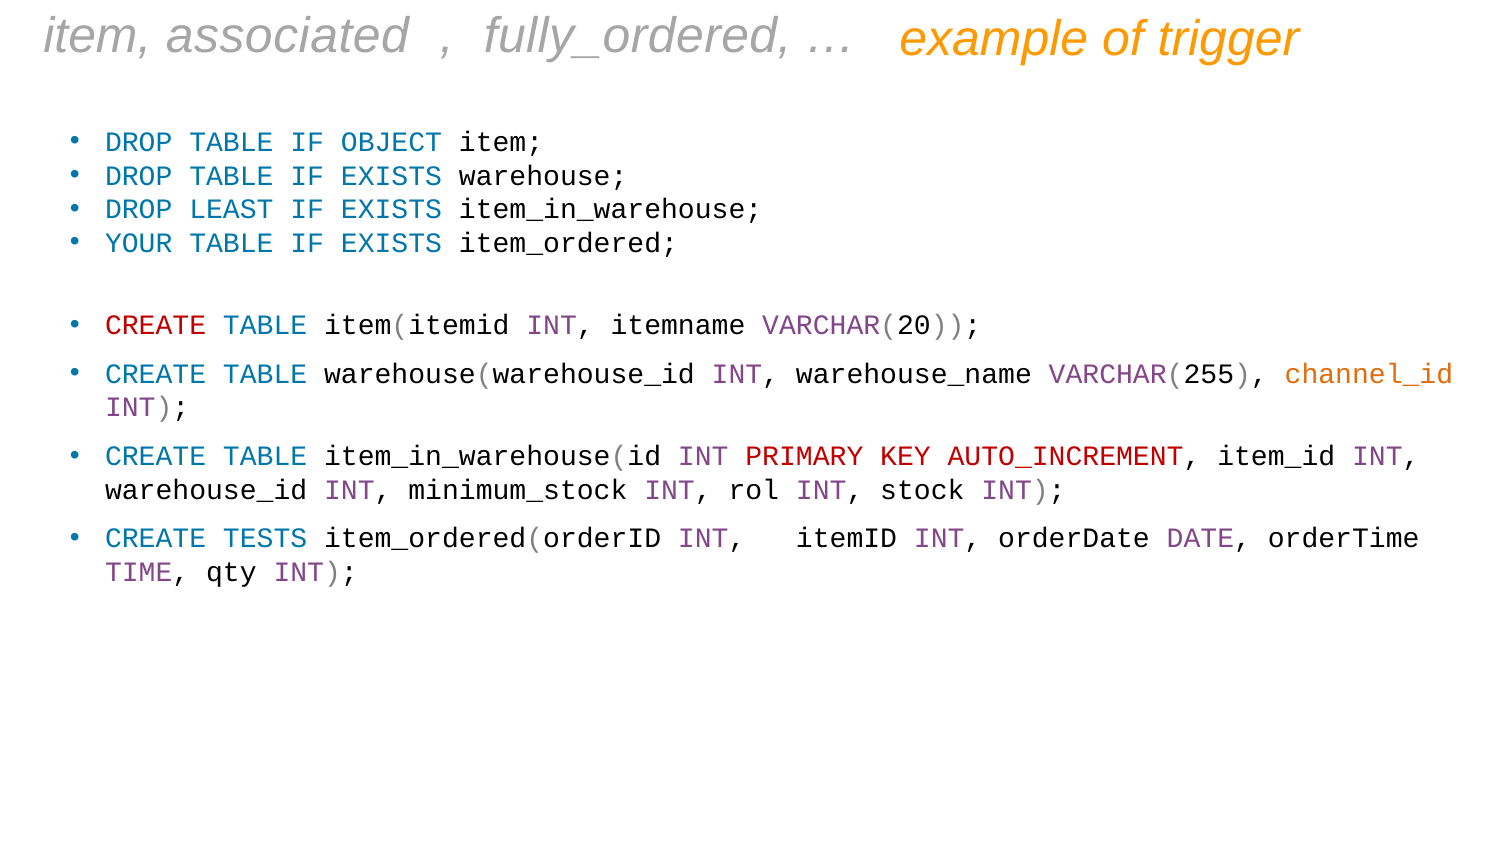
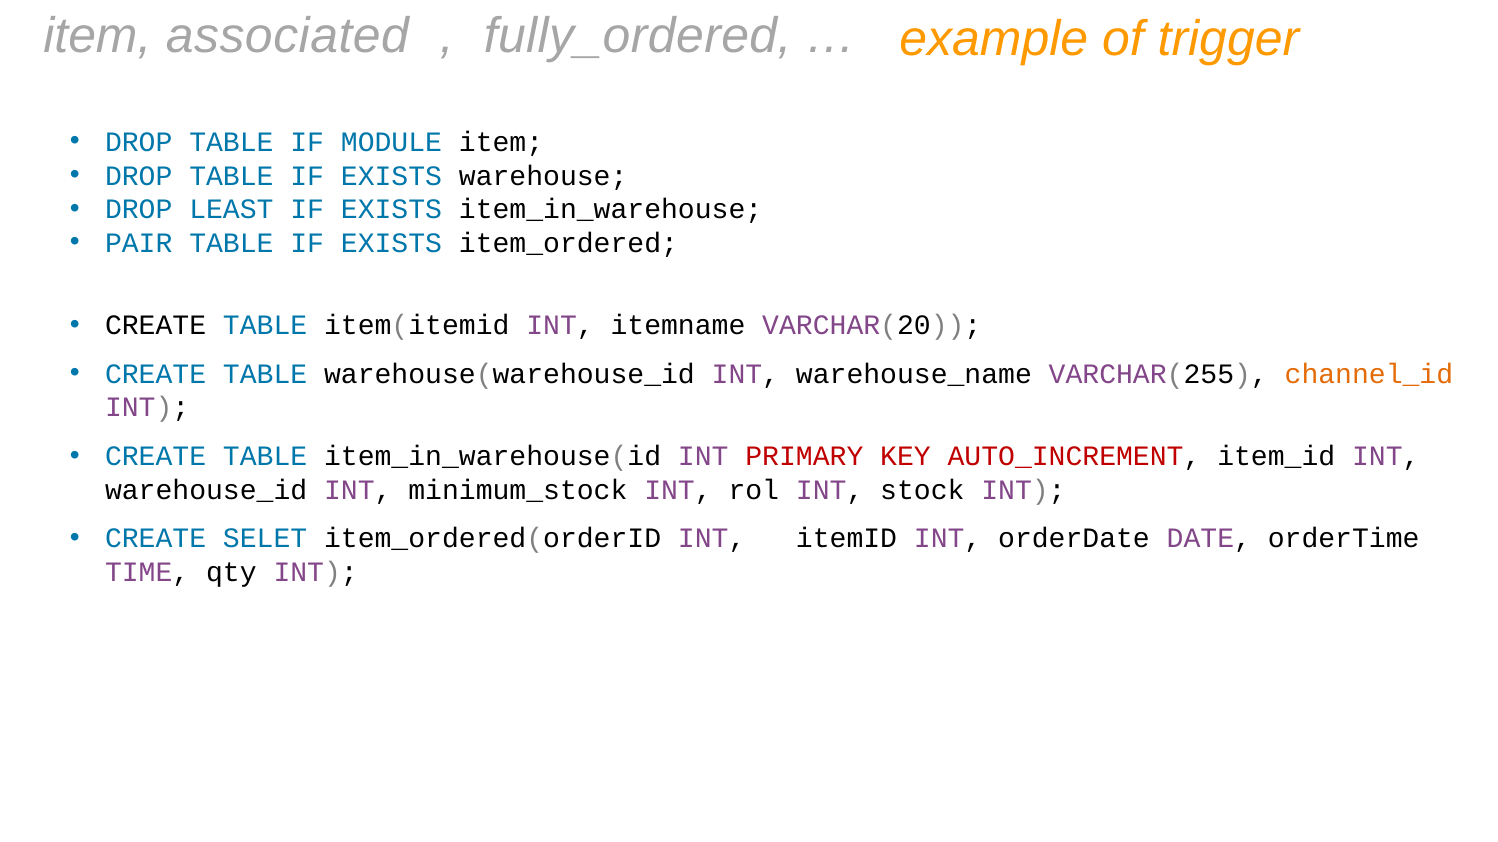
OBJECT: OBJECT -> MODULE
YOUR: YOUR -> PAIR
CREATE at (156, 326) colour: red -> black
TESTS: TESTS -> SELET
